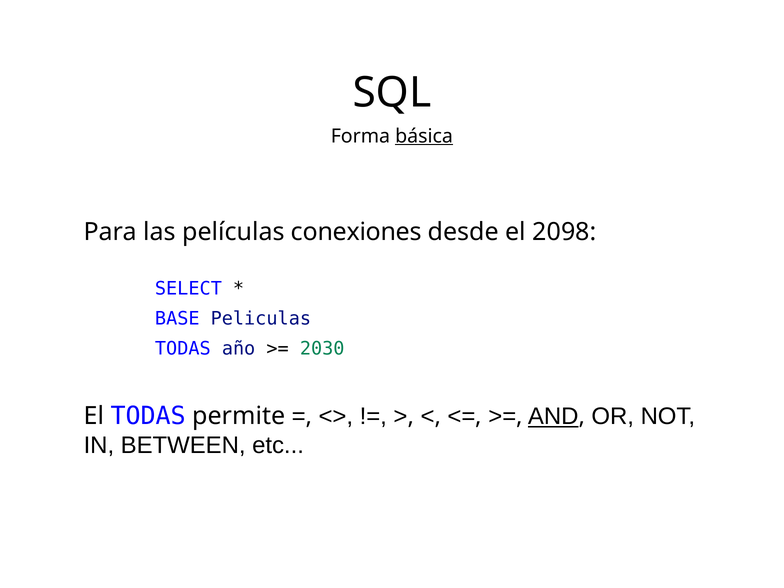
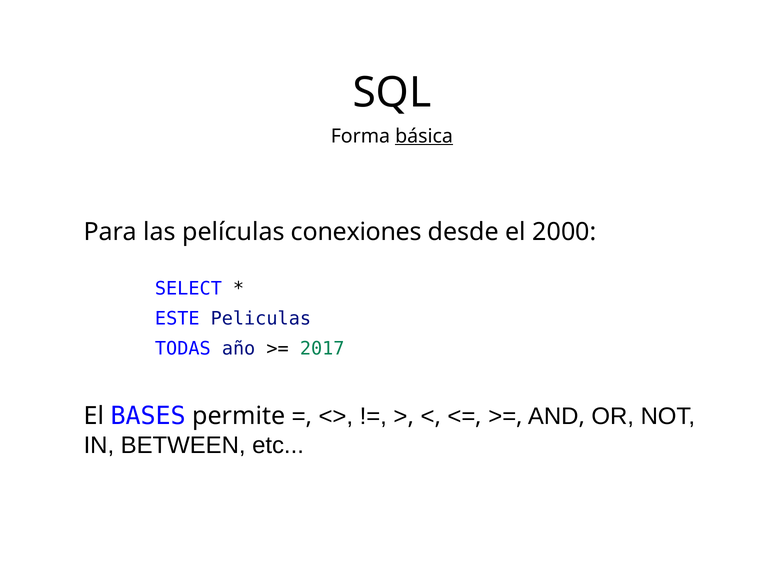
2098: 2098 -> 2000
BASE: BASE -> ESTE
2030: 2030 -> 2017
El TODAS: TODAS -> BASES
AND underline: present -> none
